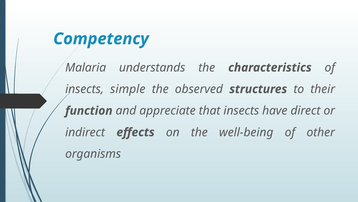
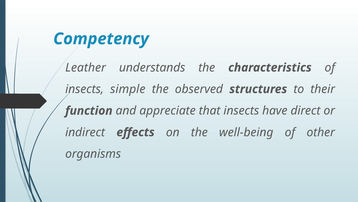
Malaria: Malaria -> Leather
